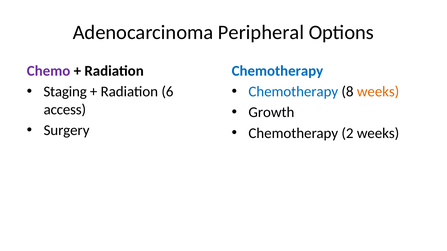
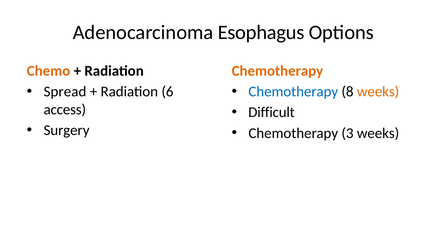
Peripheral: Peripheral -> Esophagus
Chemo colour: purple -> orange
Chemotherapy at (277, 71) colour: blue -> orange
Staging: Staging -> Spread
Growth: Growth -> Difficult
2: 2 -> 3
